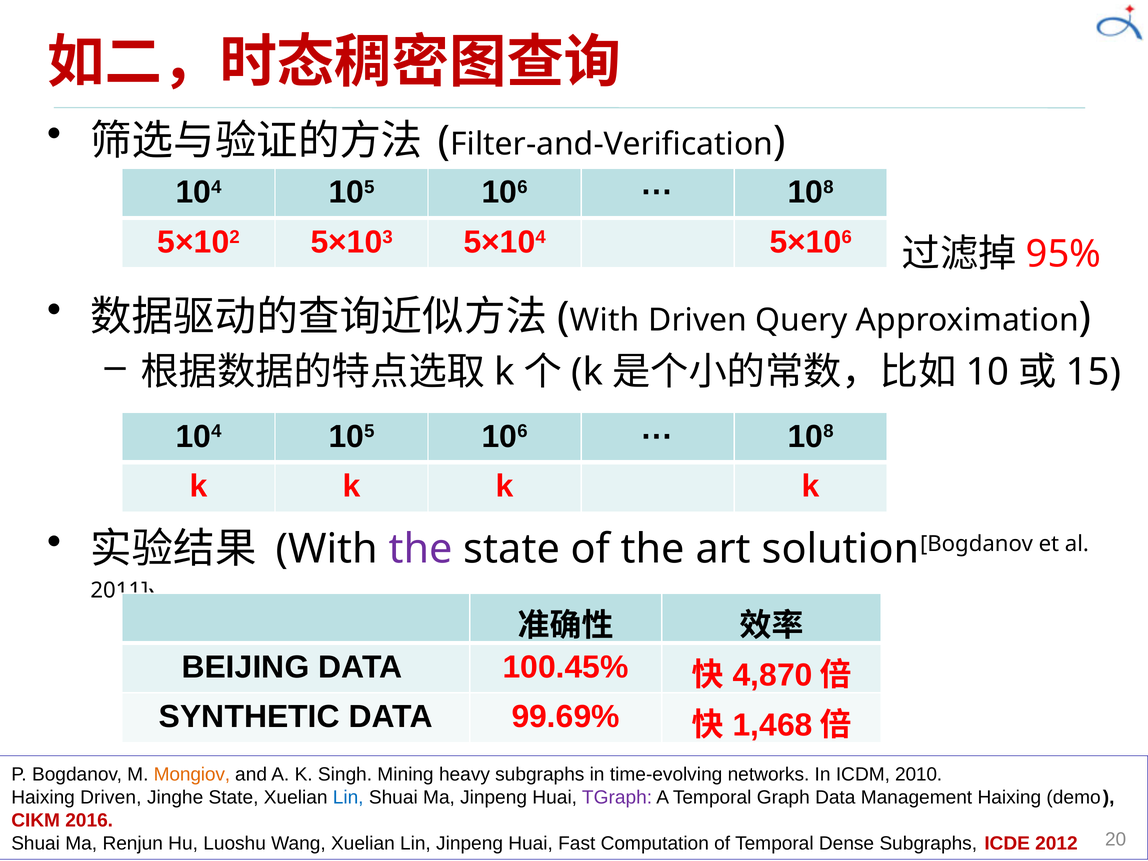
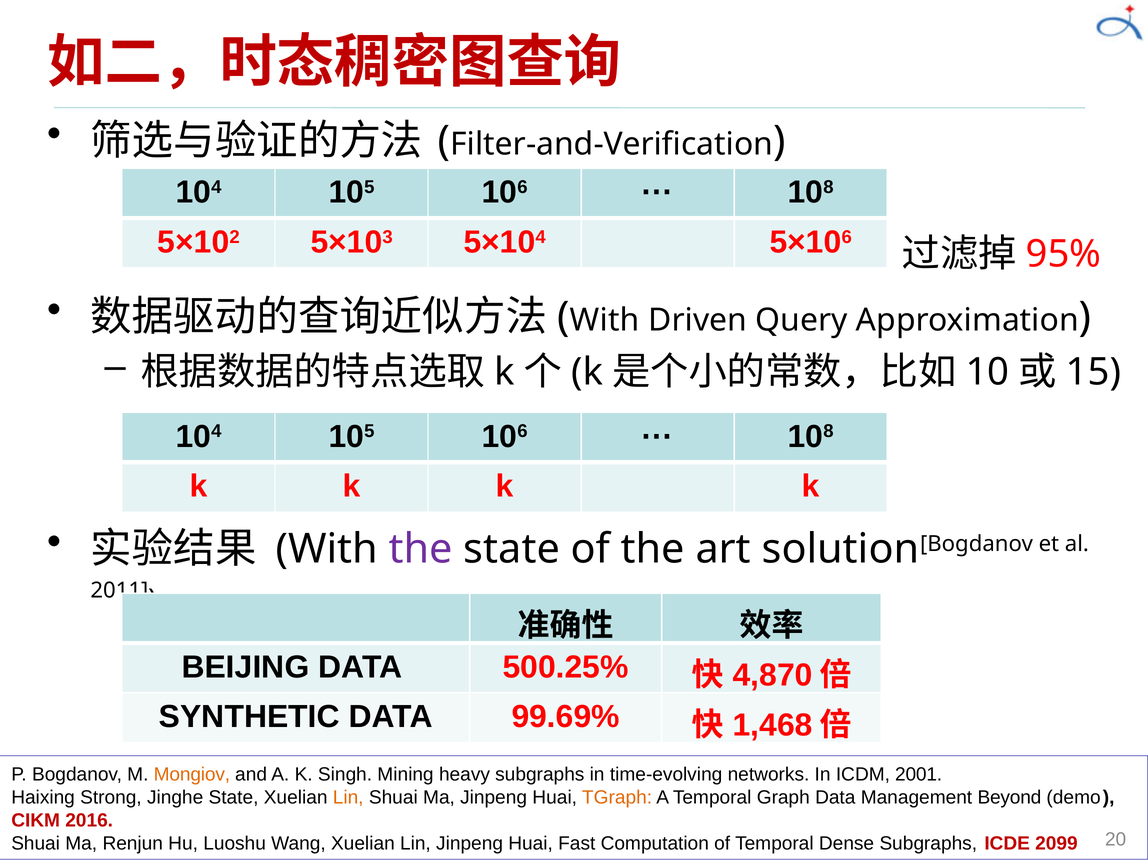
100.45%: 100.45% -> 500.25%
2010: 2010 -> 2001
Haixing Driven: Driven -> Strong
Lin at (348, 797) colour: blue -> orange
TGraph colour: purple -> orange
Management Haixing: Haixing -> Beyond
2012: 2012 -> 2099
